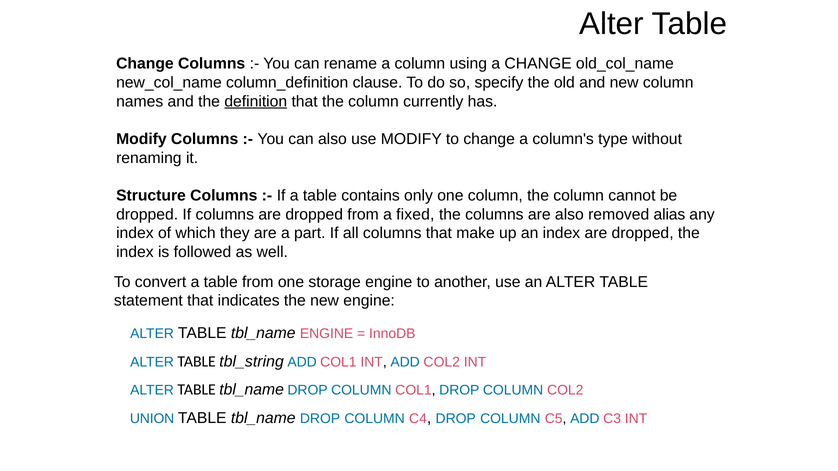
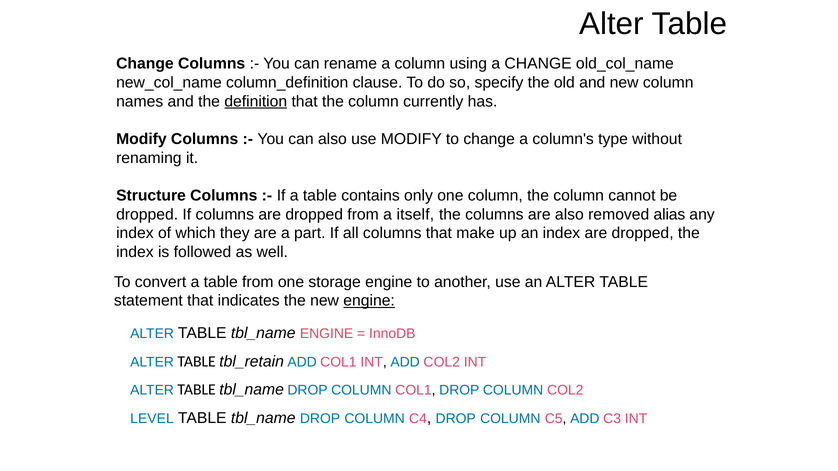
fixed: fixed -> itself
engine at (369, 301) underline: none -> present
tbl_string: tbl_string -> tbl_retain
UNION: UNION -> LEVEL
